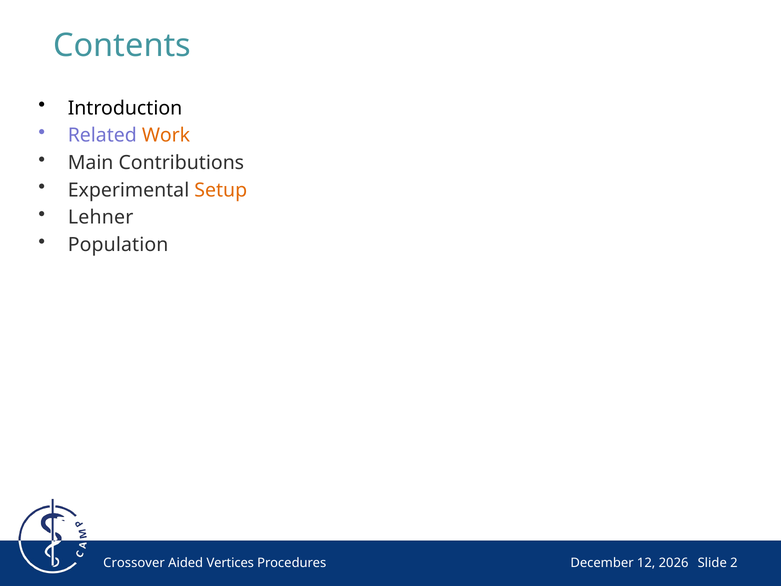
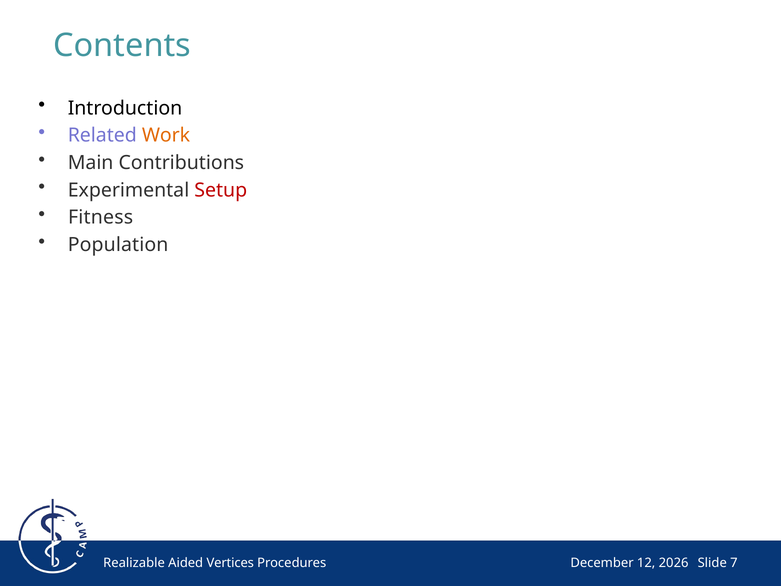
Setup colour: orange -> red
Lehner: Lehner -> Fitness
Crossover: Crossover -> Realizable
2: 2 -> 7
